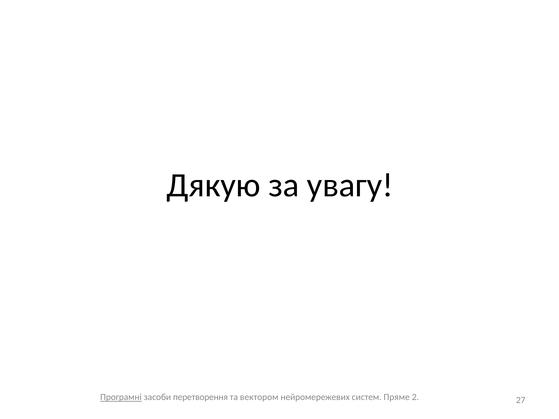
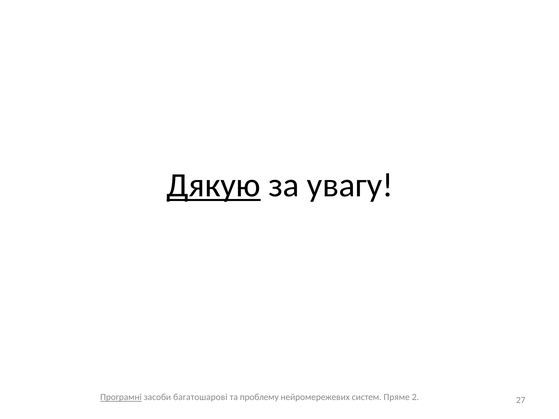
Дякую underline: none -> present
перетворення: перетворення -> багатошарові
вектором: вектором -> проблему
